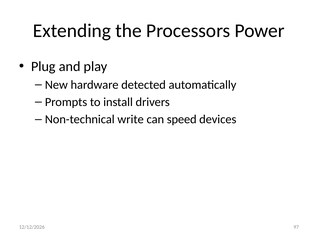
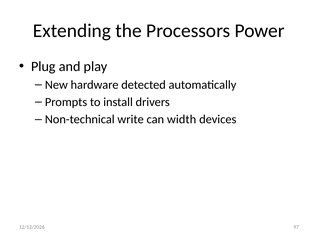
speed: speed -> width
